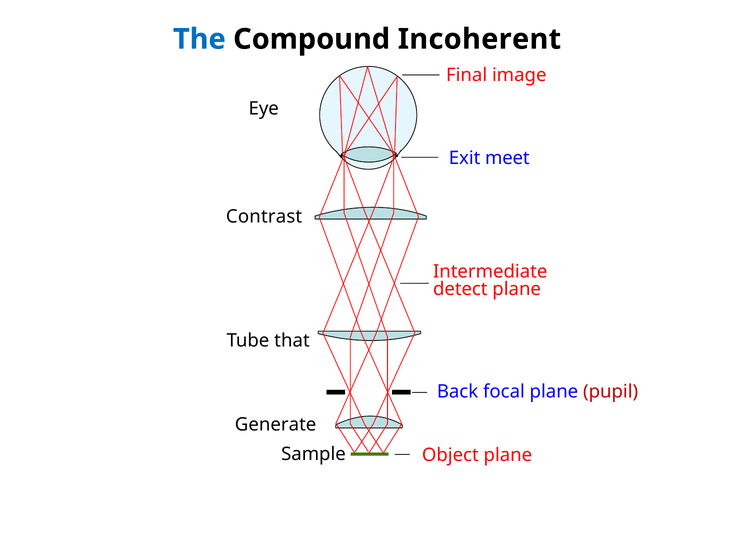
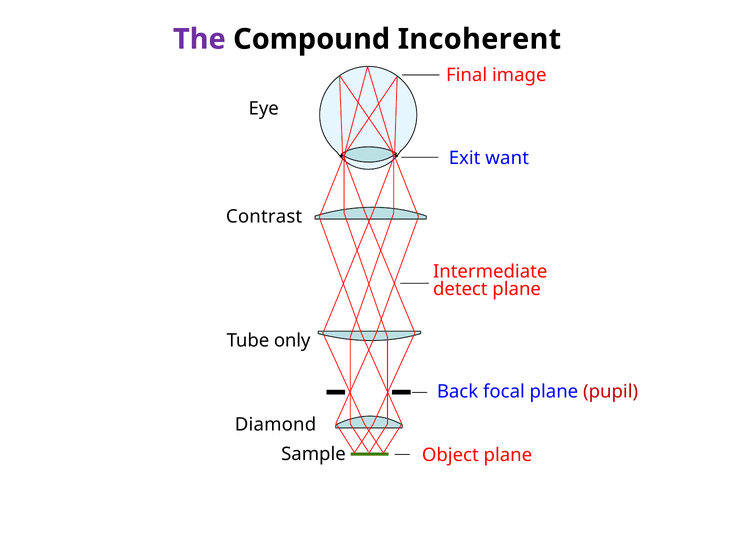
The colour: blue -> purple
meet: meet -> want
that: that -> only
Generate: Generate -> Diamond
